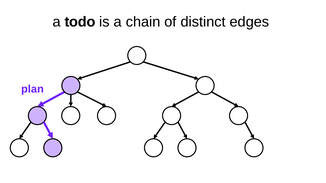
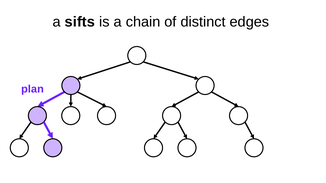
todo: todo -> sifts
